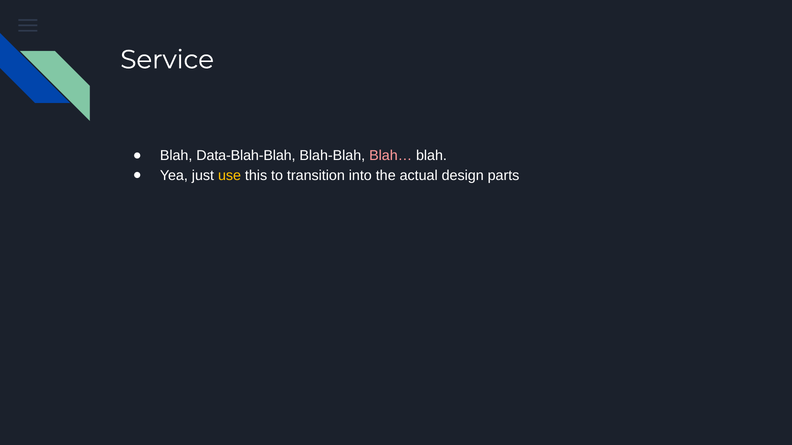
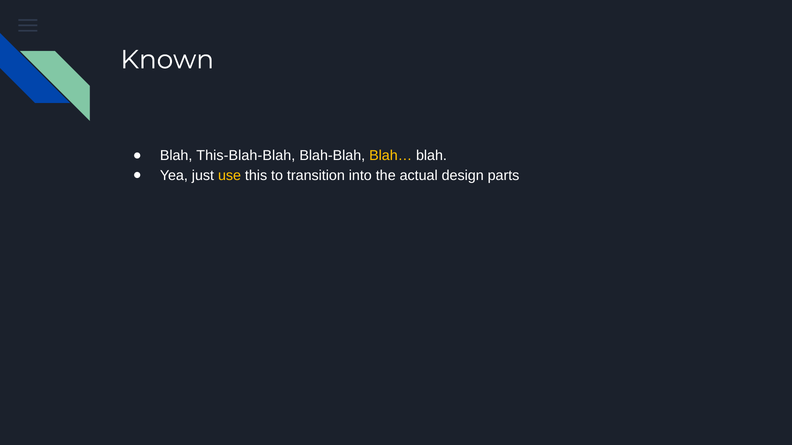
Service: Service -> Known
Data-Blah-Blah: Data-Blah-Blah -> This-Blah-Blah
Blah… colour: pink -> yellow
